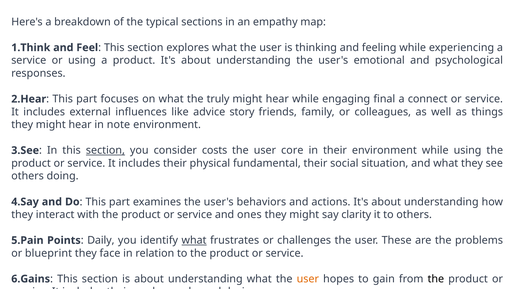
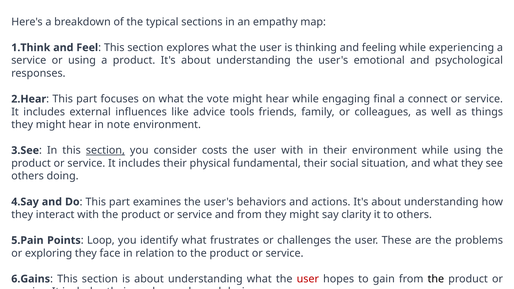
truly: truly -> vote
story: story -> tools
user core: core -> with
and ones: ones -> from
Daily: Daily -> Loop
what at (194, 240) underline: present -> none
blueprint: blueprint -> exploring
user at (308, 279) colour: orange -> red
